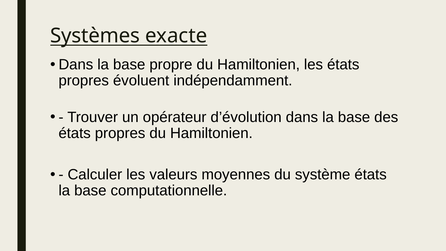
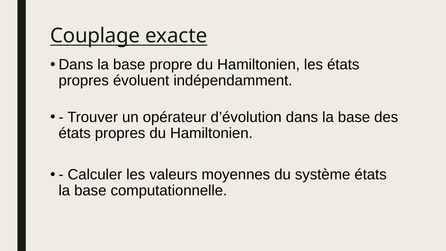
Systèmes: Systèmes -> Couplage
